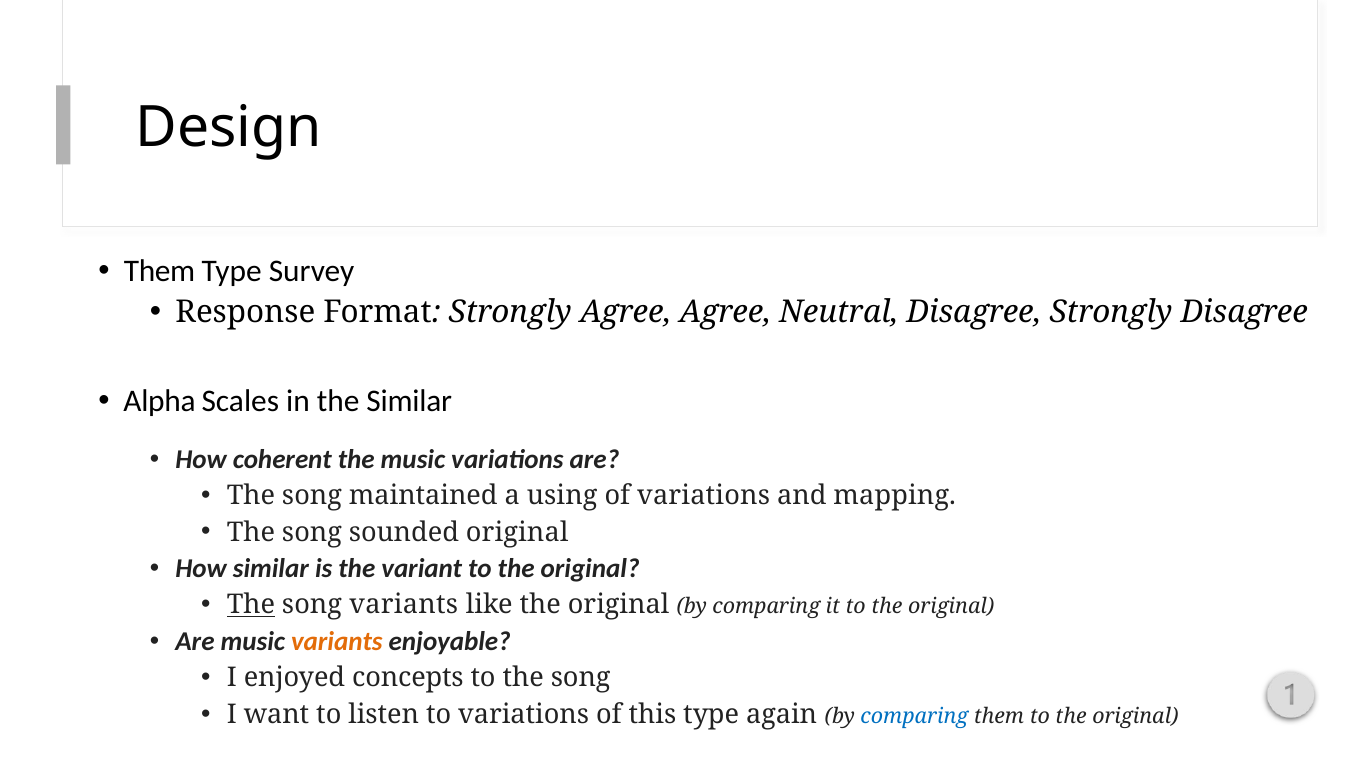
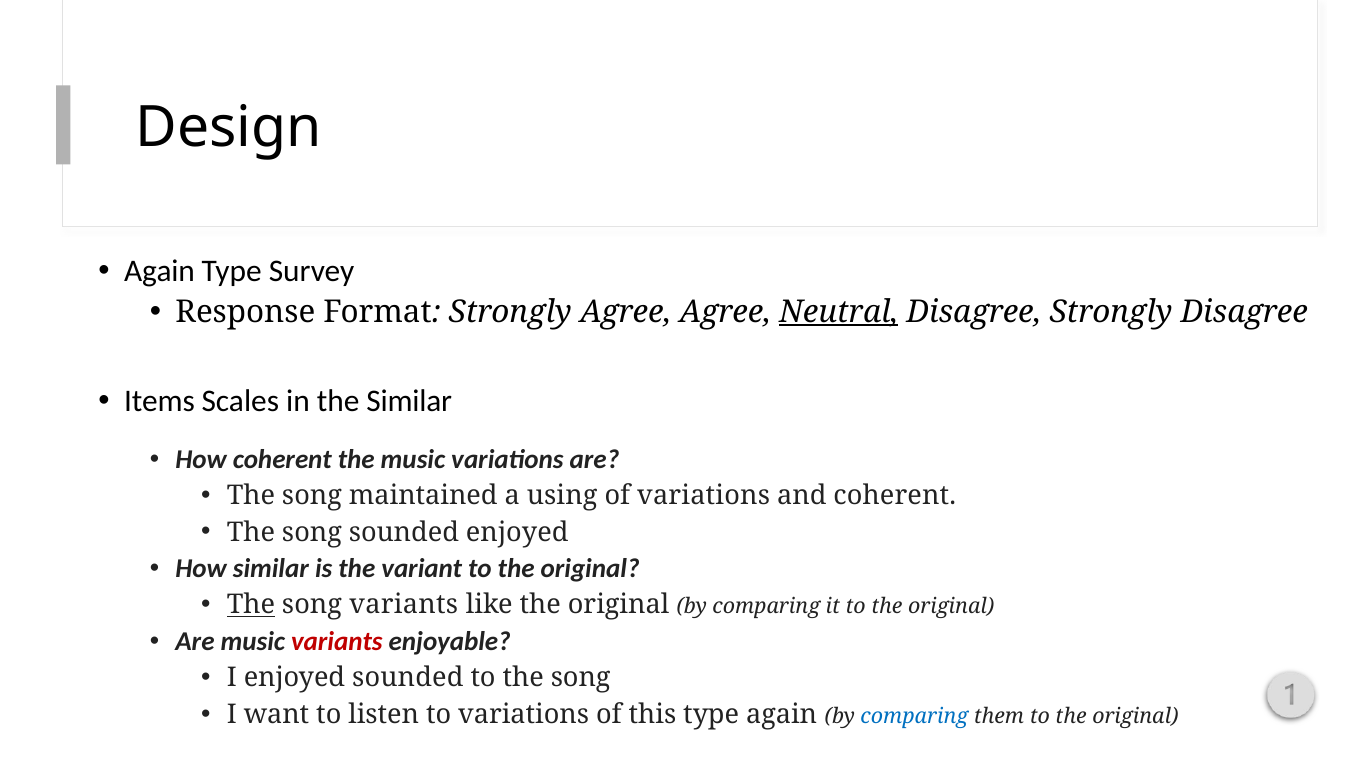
Them at (160, 271): Them -> Again
Neutral underline: none -> present
Alpha: Alpha -> Items
and mapping: mapping -> coherent
sounded original: original -> enjoyed
variants at (337, 641) colour: orange -> red
enjoyed concepts: concepts -> sounded
